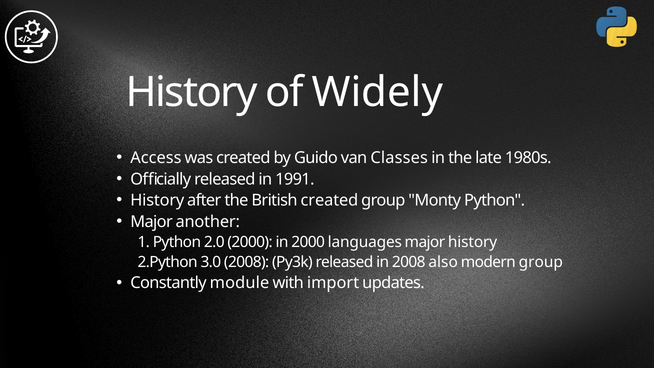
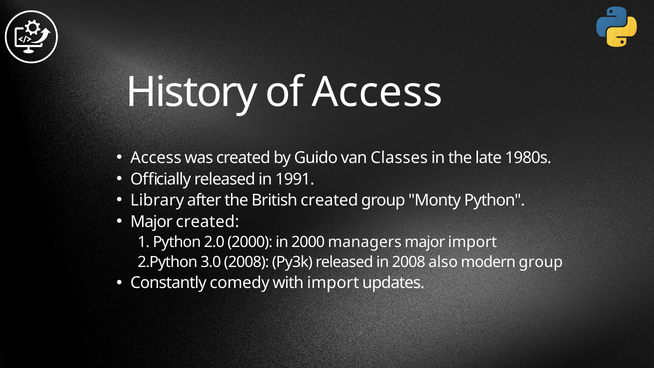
of Widely: Widely -> Access
History at (157, 200): History -> Library
Major another: another -> created
languages: languages -> managers
major history: history -> import
module: module -> comedy
